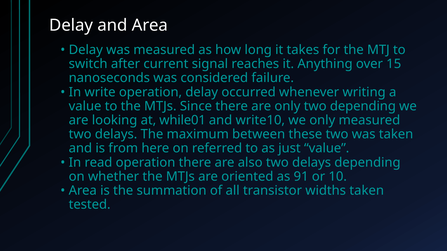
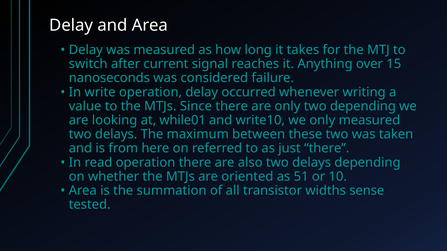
just value: value -> there
91: 91 -> 51
widths taken: taken -> sense
